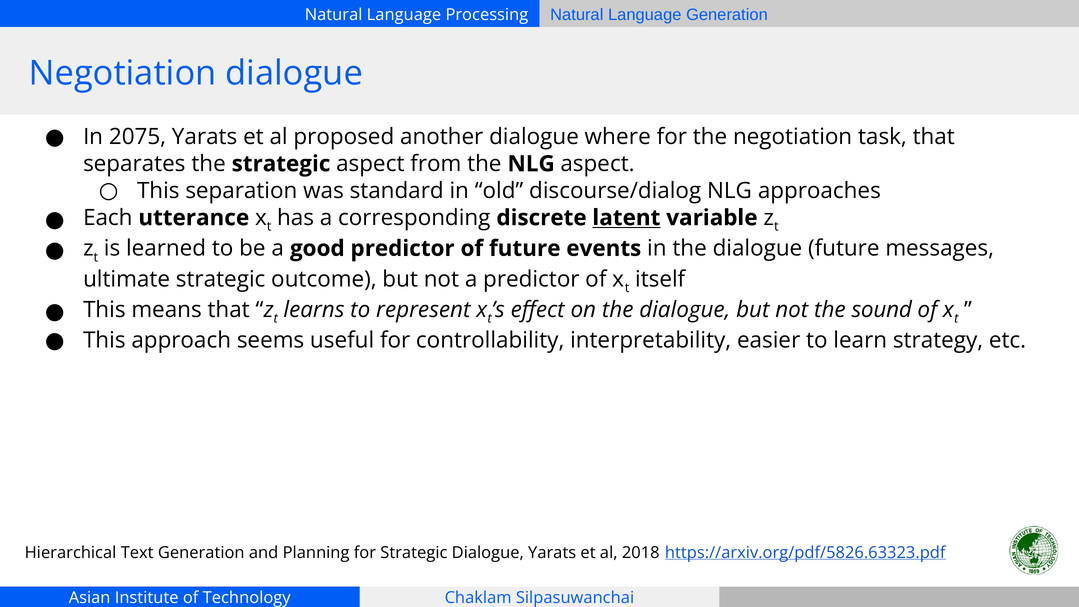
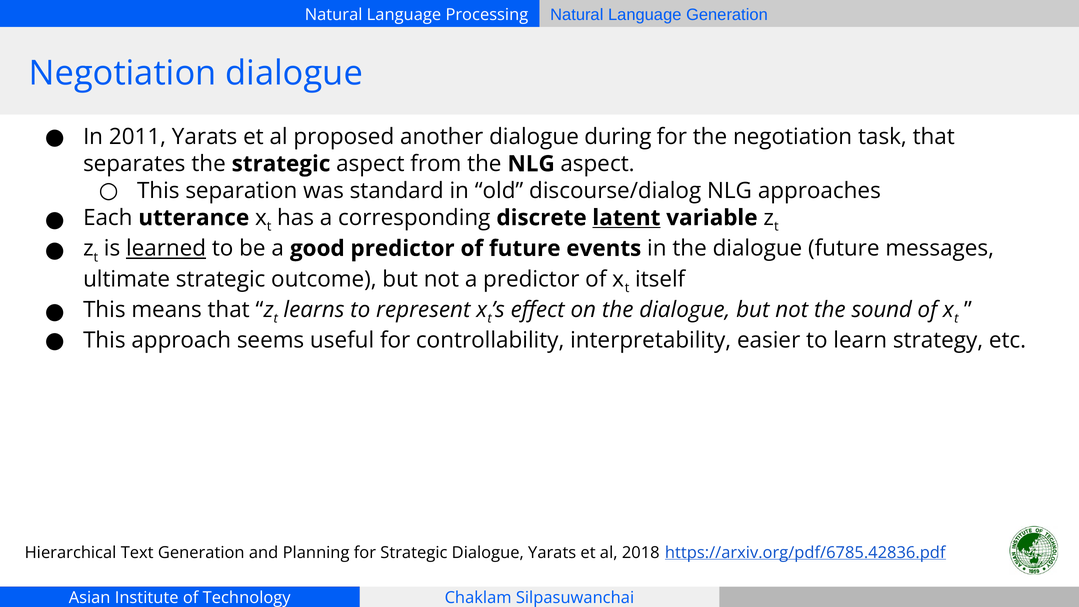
2075: 2075 -> 2011
where: where -> during
learned underline: none -> present
https://arxiv.org/pdf/5826.63323.pdf: https://arxiv.org/pdf/5826.63323.pdf -> https://arxiv.org/pdf/6785.42836.pdf
